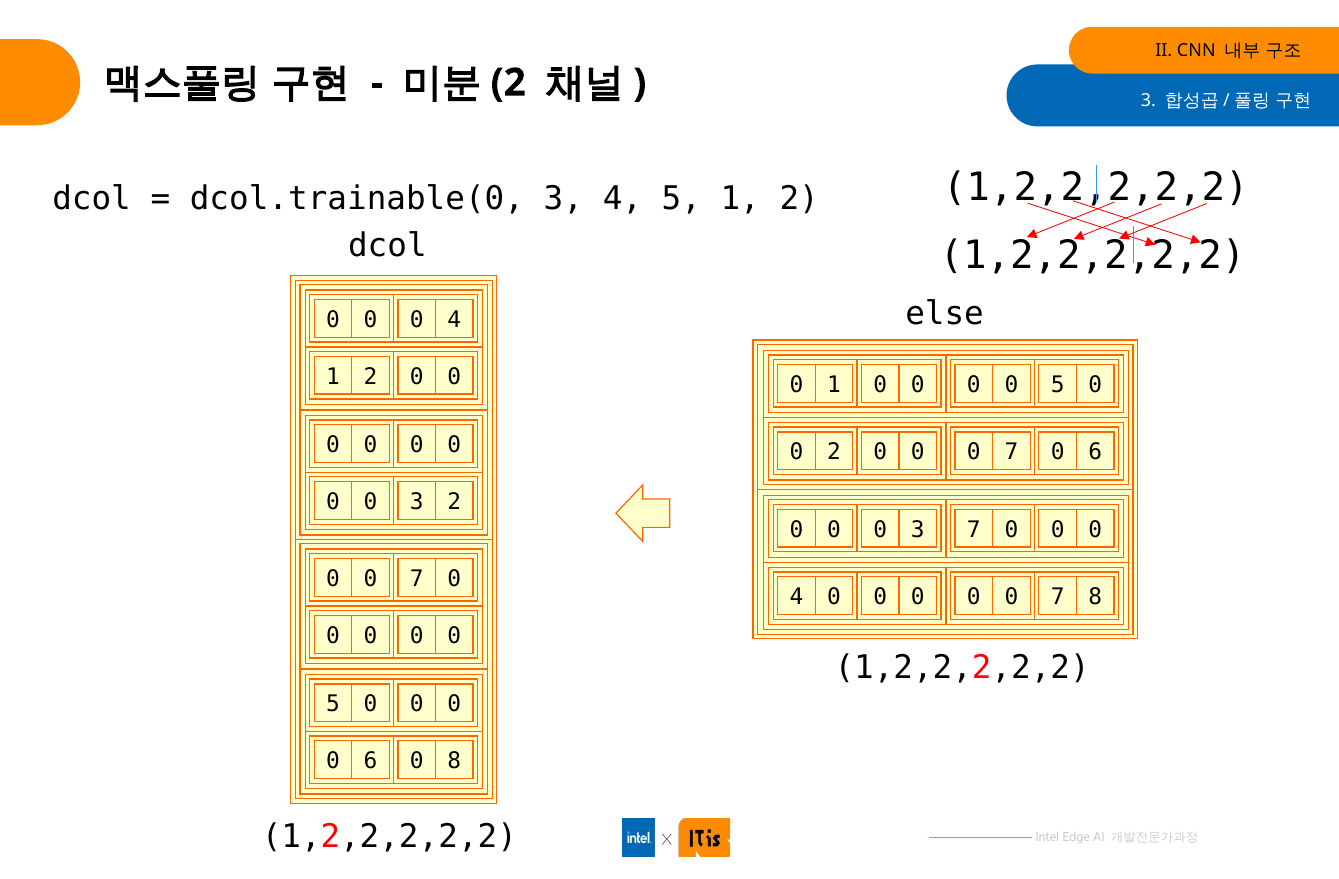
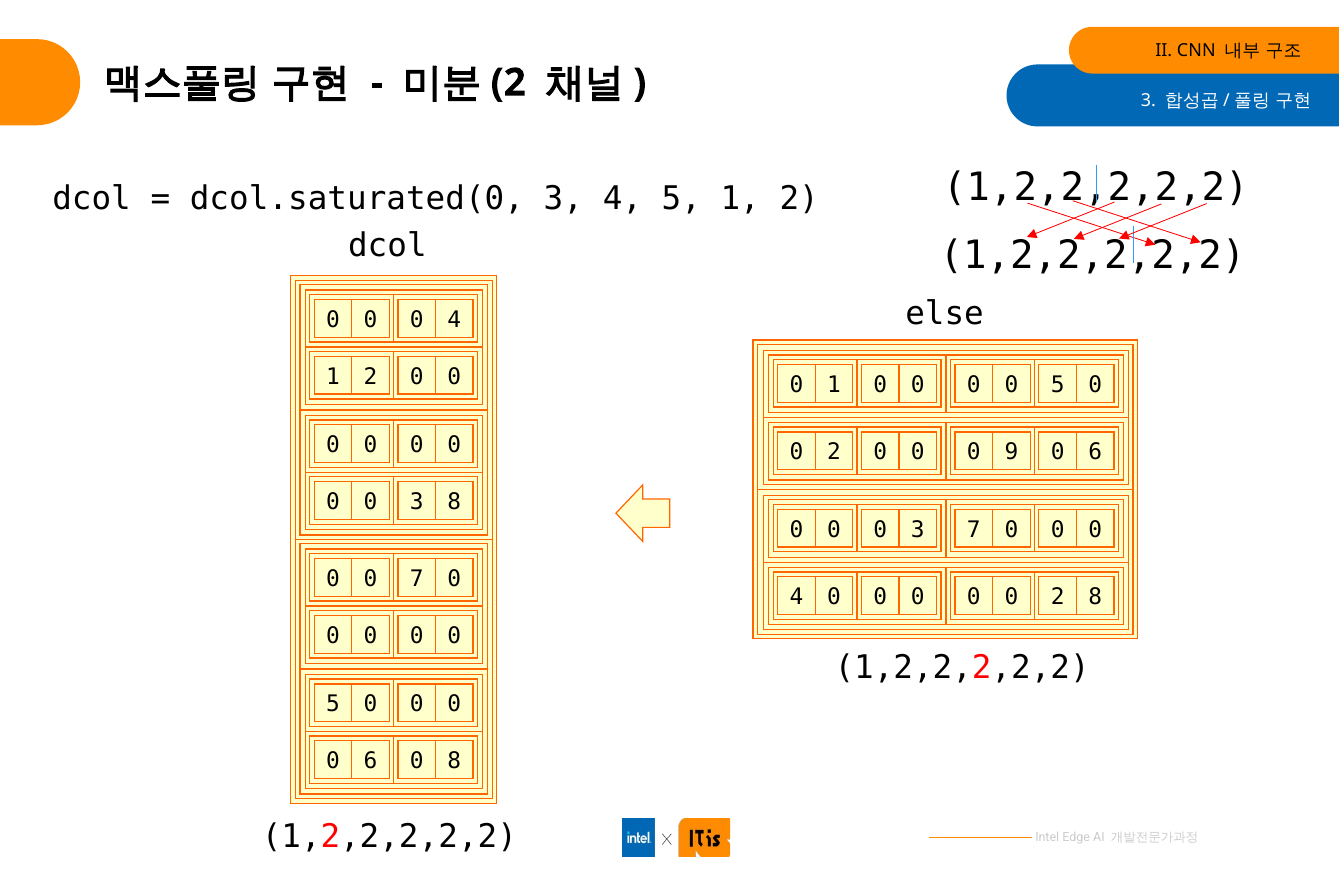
dcol.trainable(0: dcol.trainable(0 -> dcol.saturated(0
7 at (1011, 453): 7 -> 9
3 2: 2 -> 8
7 at (1058, 598): 7 -> 2
